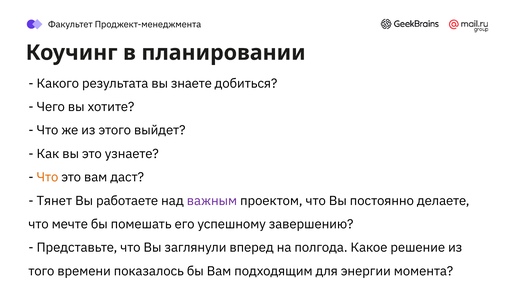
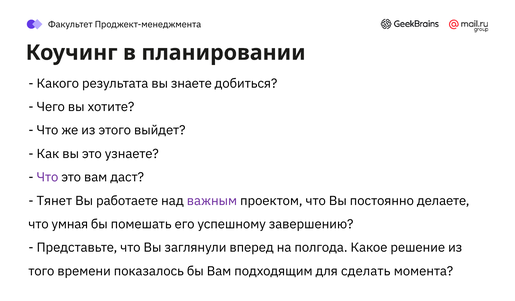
Что at (47, 177) colour: orange -> purple
мечте: мечте -> умная
энергии: энергии -> сделать
